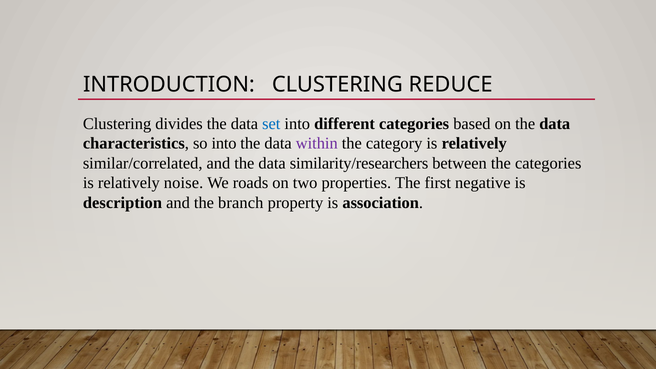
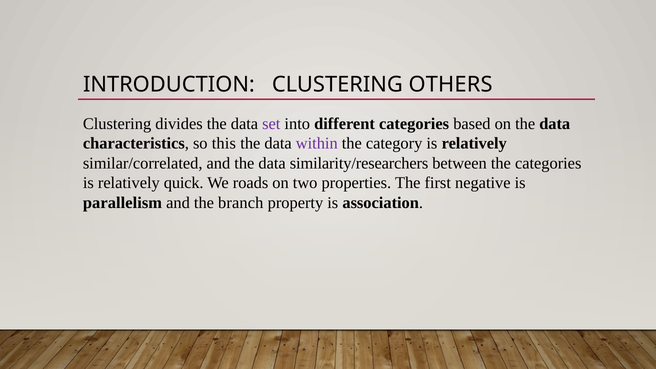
REDUCE: REDUCE -> OTHERS
set colour: blue -> purple
so into: into -> this
noise: noise -> quick
description: description -> parallelism
